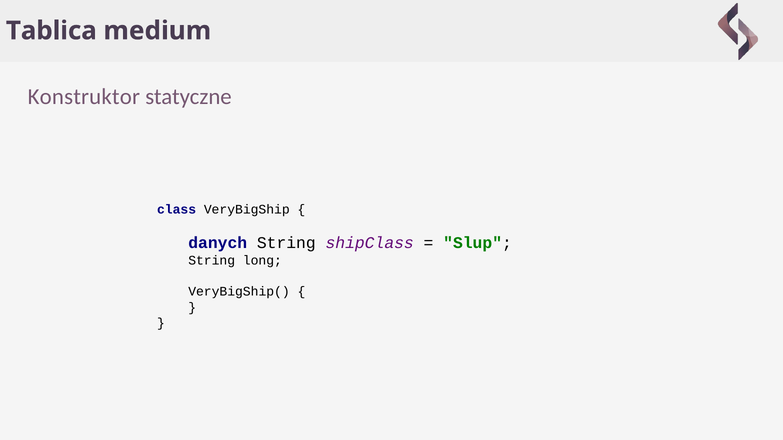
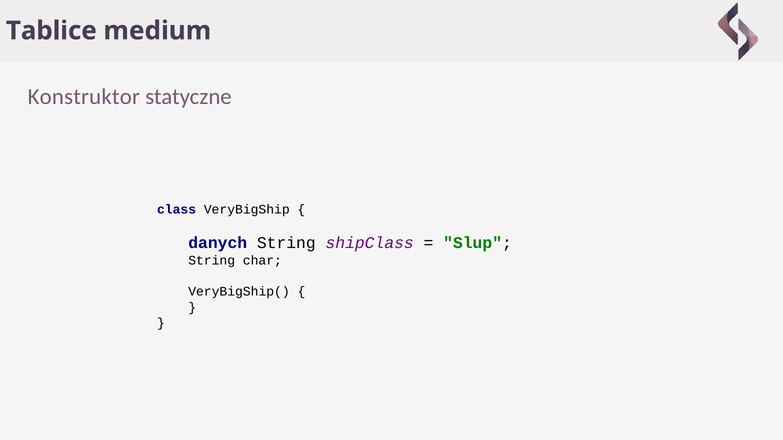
Tablica: Tablica -> Tablice
long: long -> char
